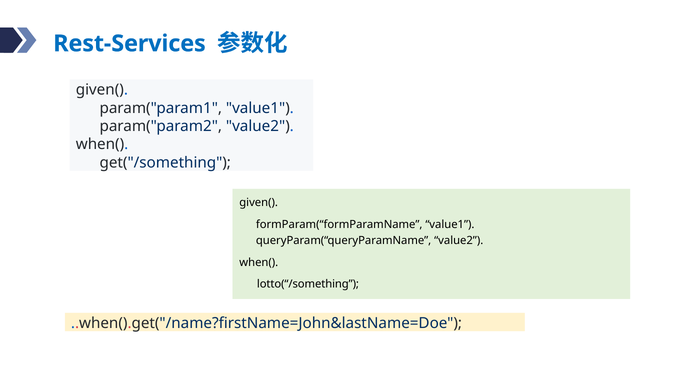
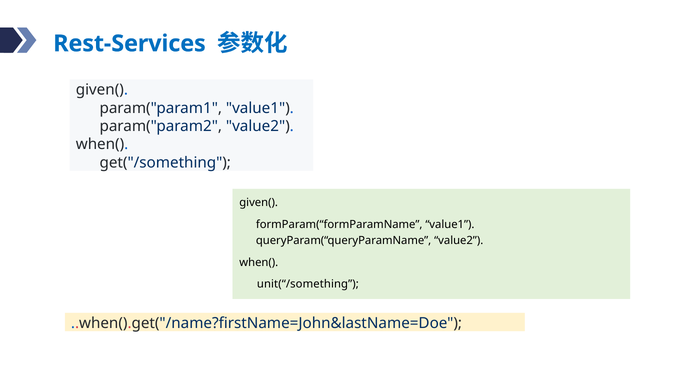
lotto(“/something: lotto(“/something -> unit(“/something
